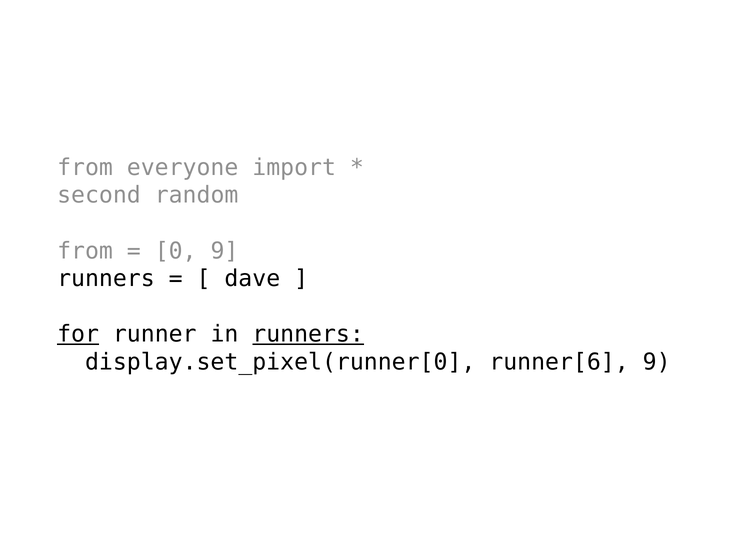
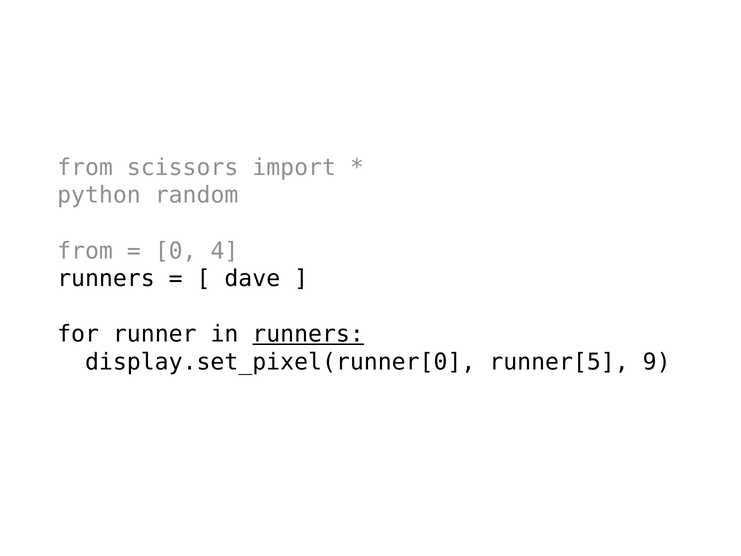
everyone: everyone -> scissors
second: second -> python
0 9: 9 -> 4
for underline: present -> none
runner[6: runner[6 -> runner[5
